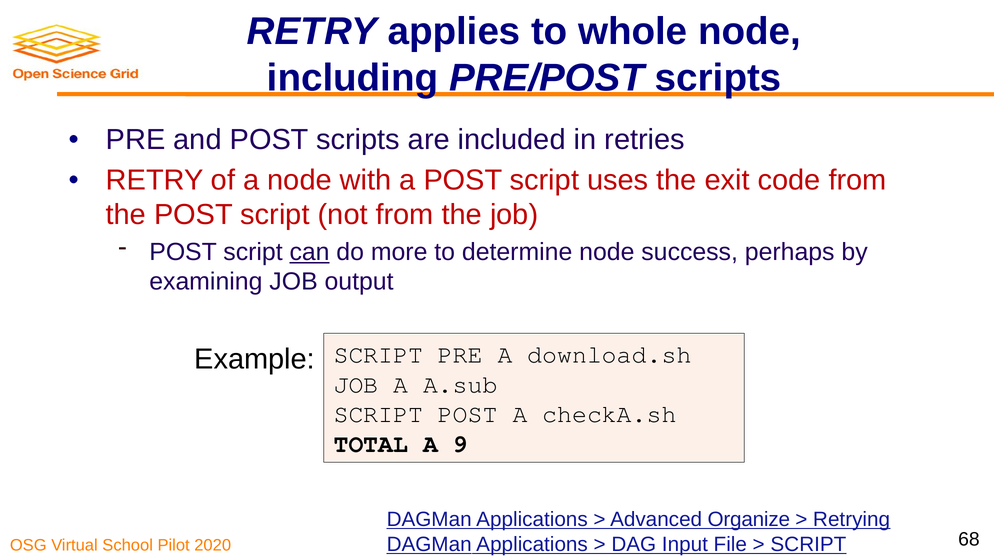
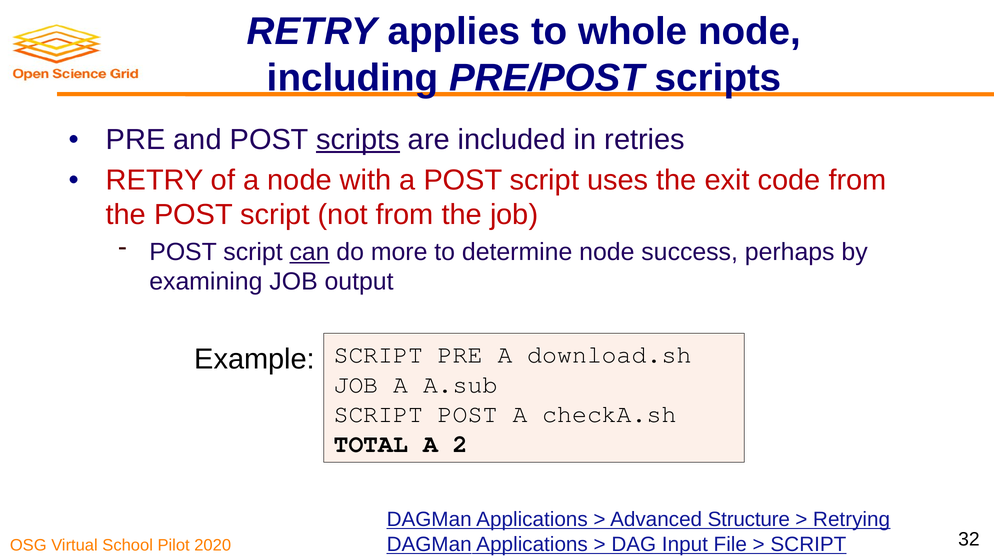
scripts at (358, 140) underline: none -> present
9: 9 -> 2
Organize: Organize -> Structure
68: 68 -> 32
